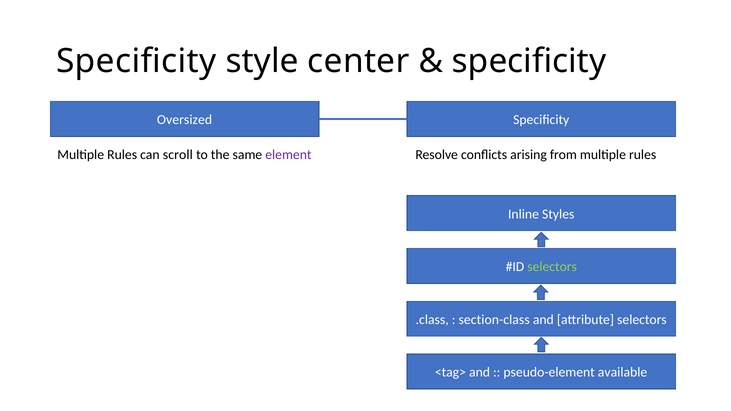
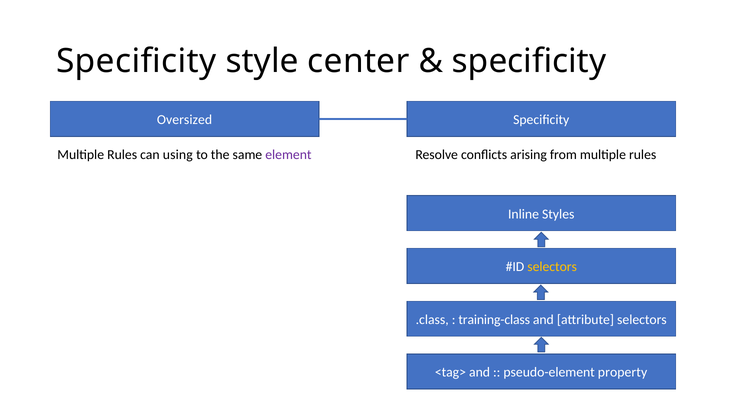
scroll: scroll -> using
selectors at (552, 267) colour: light green -> yellow
section-class: section-class -> training-class
available: available -> property
